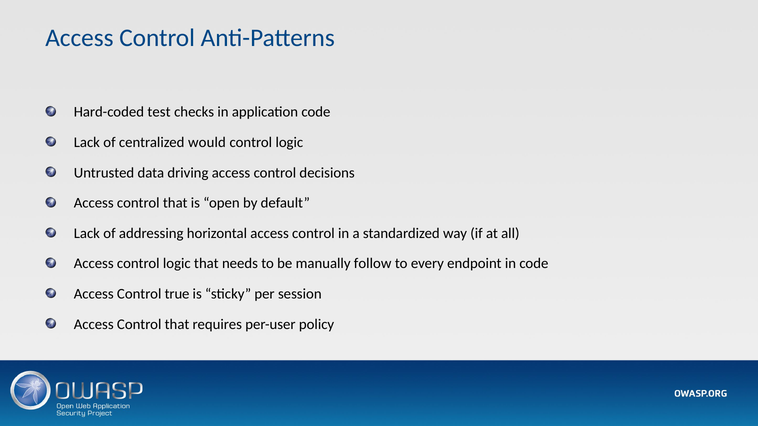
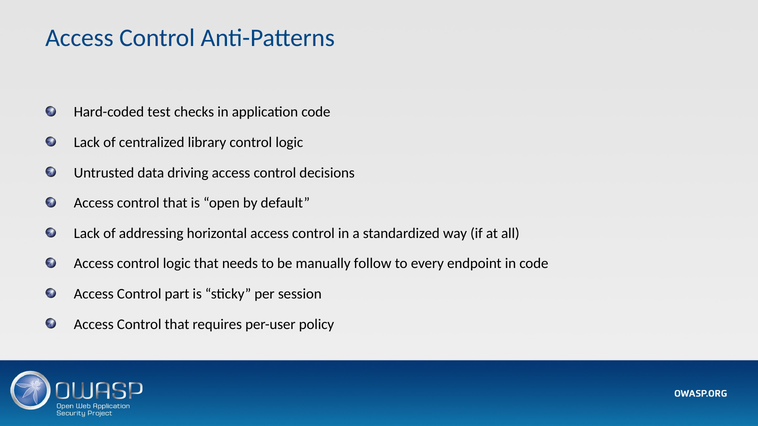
would: would -> library
true: true -> part
